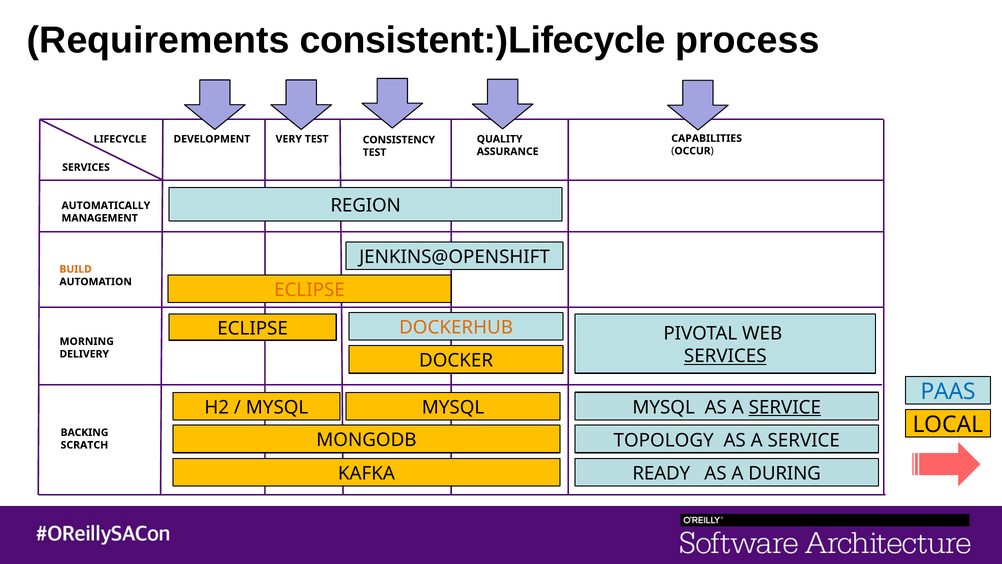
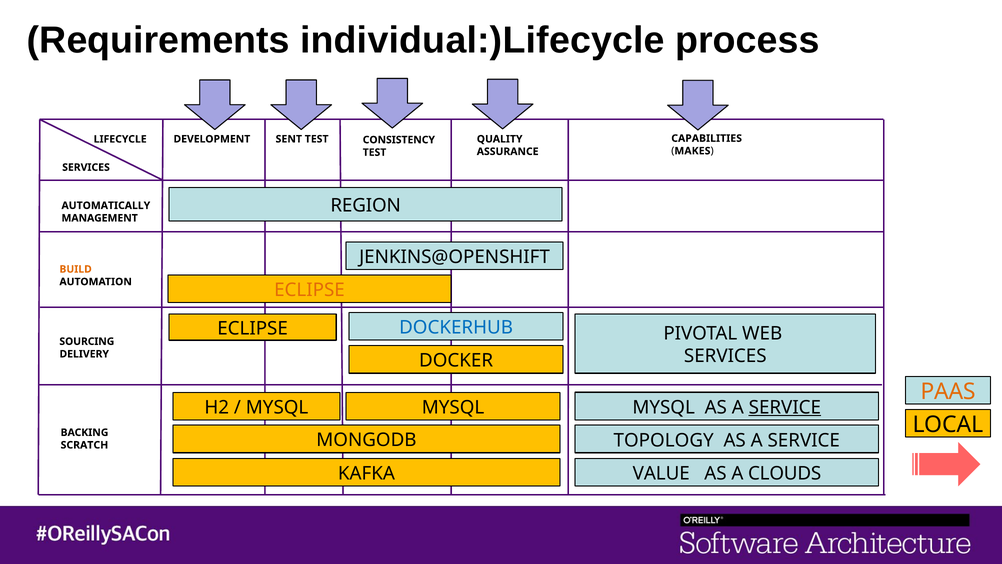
consistent:)Lifecycle: consistent:)Lifecycle -> individual:)Lifecycle
VERY: VERY -> SENT
OCCUR: OCCUR -> MAKES
DOCKERHUB colour: orange -> blue
MORNING: MORNING -> SOURCING
SERVICES at (725, 356) underline: present -> none
PAAS colour: blue -> orange
READY: READY -> VALUE
DURING: DURING -> CLOUDS
